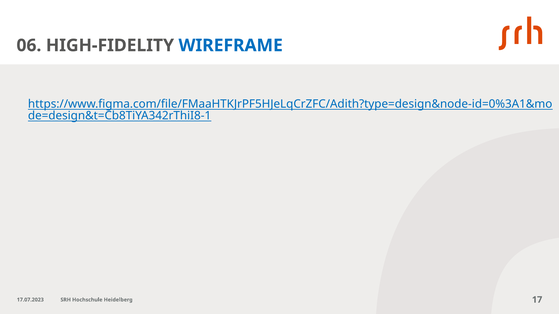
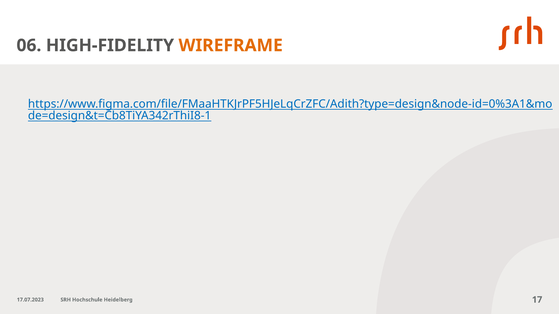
WIREFRAME colour: blue -> orange
